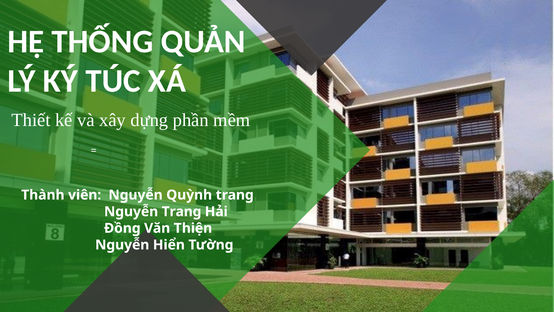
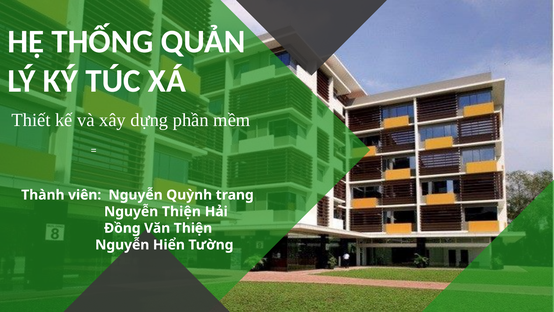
Nguyễn Trang: Trang -> Thiện
